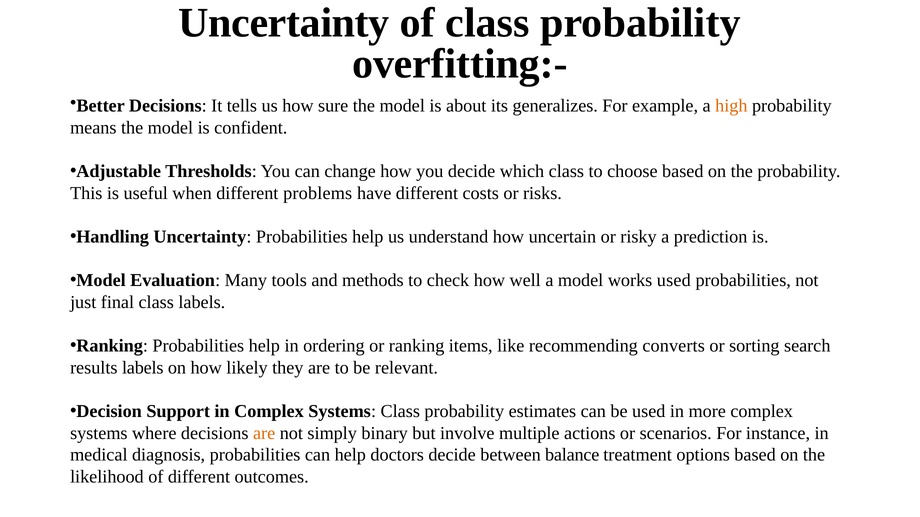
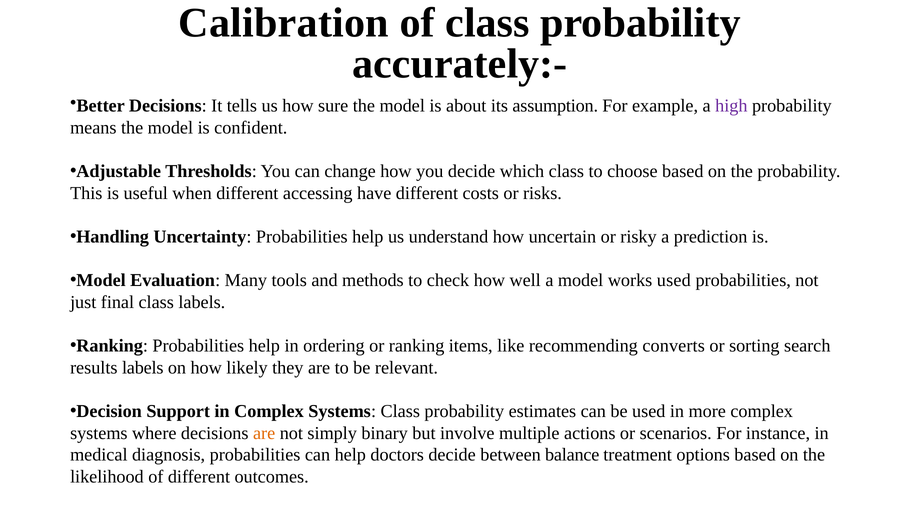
Uncertainty at (284, 23): Uncertainty -> Calibration
overfitting:-: overfitting:- -> accurately:-
generalizes: generalizes -> assumption
high colour: orange -> purple
problems: problems -> accessing
